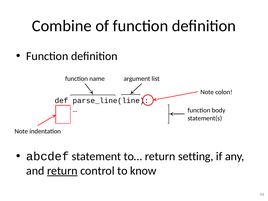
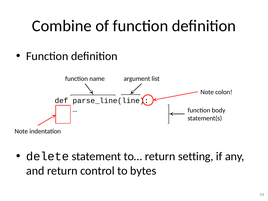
abcdef: abcdef -> delete
return at (62, 171) underline: present -> none
know: know -> bytes
